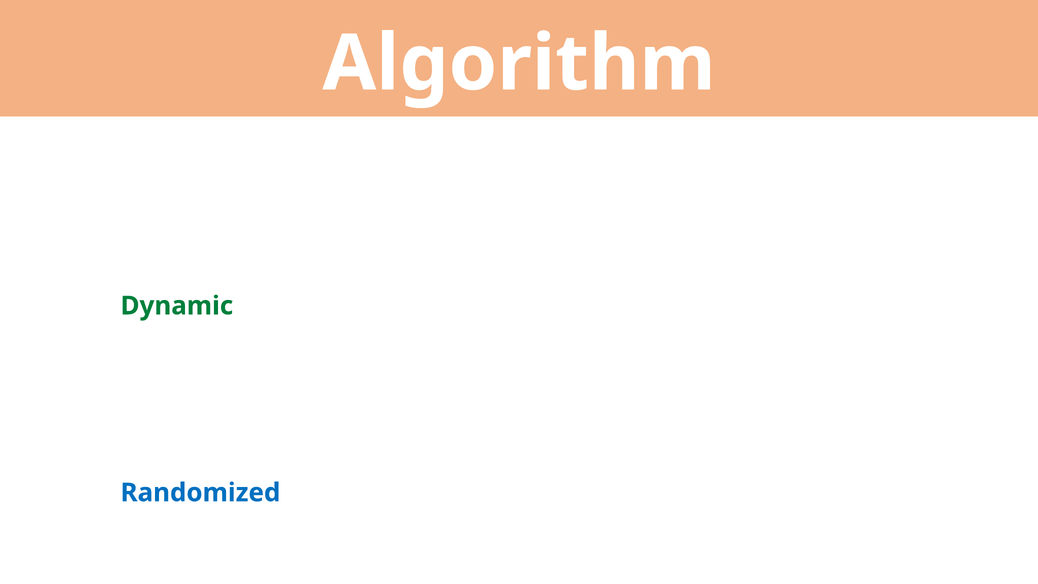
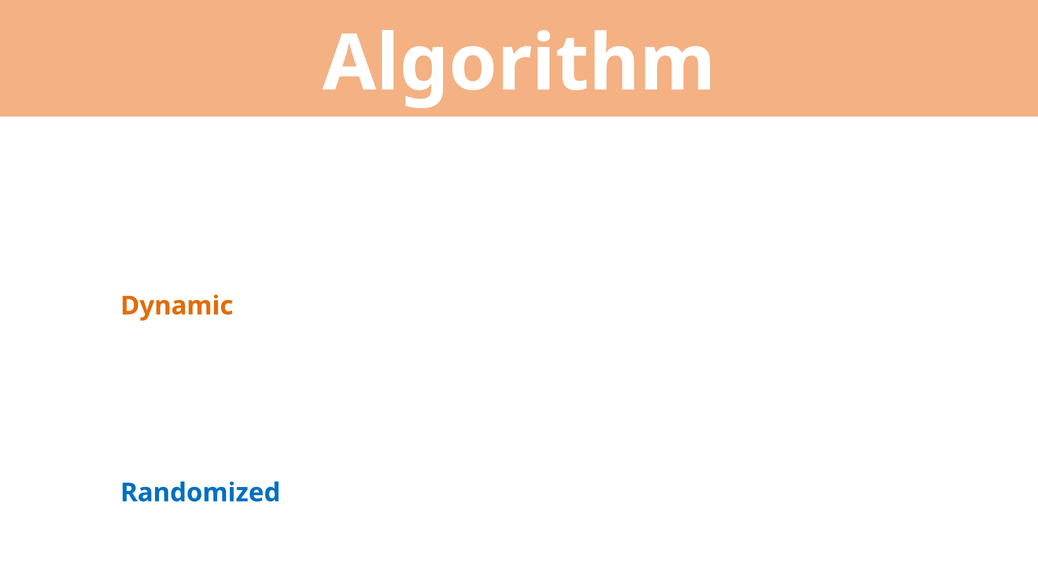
Dynamic colour: green -> orange
